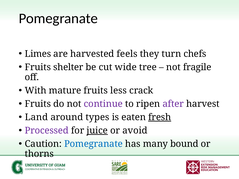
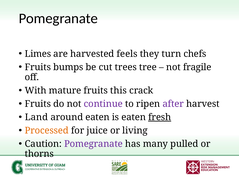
shelter: shelter -> bumps
wide: wide -> trees
less: less -> this
around types: types -> eaten
Processed colour: purple -> orange
juice underline: present -> none
avoid: avoid -> living
Pomegranate at (93, 144) colour: blue -> purple
bound: bound -> pulled
